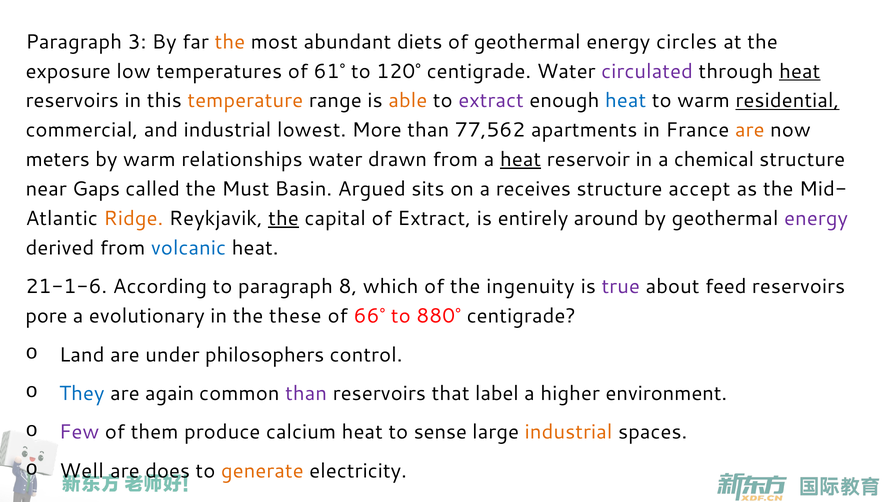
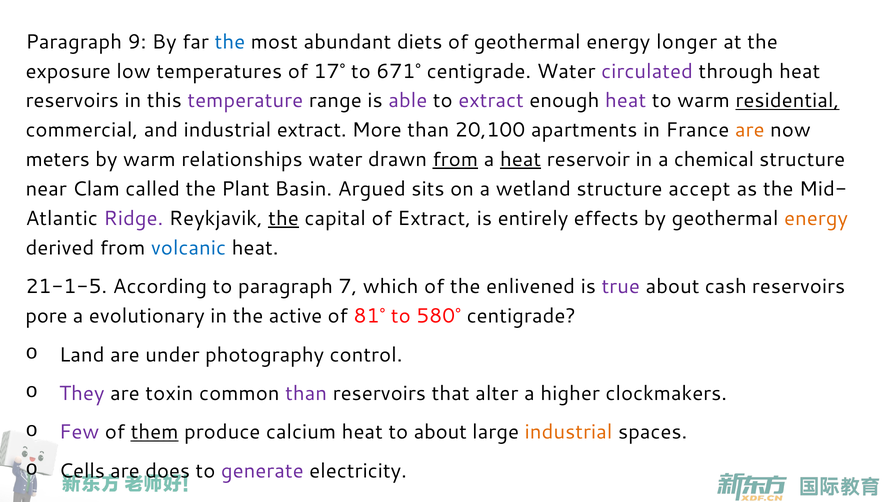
3: 3 -> 9
the at (230, 42) colour: orange -> blue
circles: circles -> longer
61°: 61° -> 17°
120°: 120° -> 671°
heat at (800, 71) underline: present -> none
temperature colour: orange -> purple
able colour: orange -> purple
heat at (626, 101) colour: blue -> purple
industrial lowest: lowest -> extract
77,562: 77,562 -> 20,100
from at (455, 160) underline: none -> present
Gaps: Gaps -> Clam
Must: Must -> Plant
receives: receives -> wetland
Ridge colour: orange -> purple
around: around -> effects
energy at (816, 219) colour: purple -> orange
21-1-6: 21-1-6 -> 21-1-5
8: 8 -> 7
ingenuity: ingenuity -> enlivened
feed: feed -> cash
these: these -> active
66°: 66° -> 81°
880°: 880° -> 580°
philosophers: philosophers -> photography
They colour: blue -> purple
again: again -> toxin
label: label -> alter
environment: environment -> clockmakers
them underline: none -> present
to sense: sense -> about
Well: Well -> Cells
generate colour: orange -> purple
